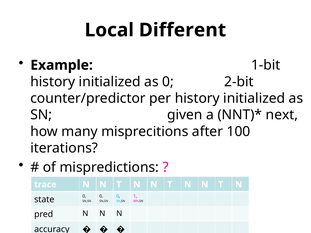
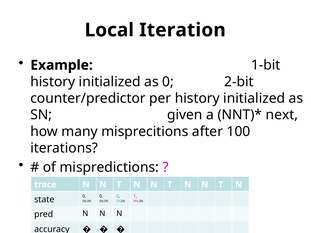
Different: Different -> Iteration
